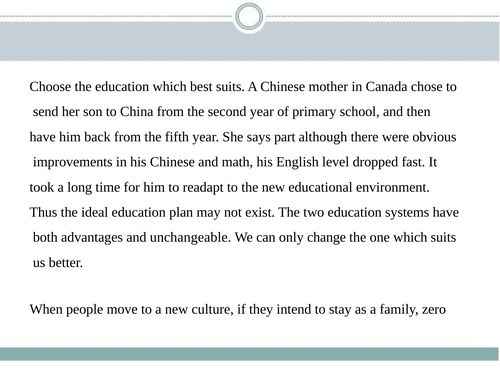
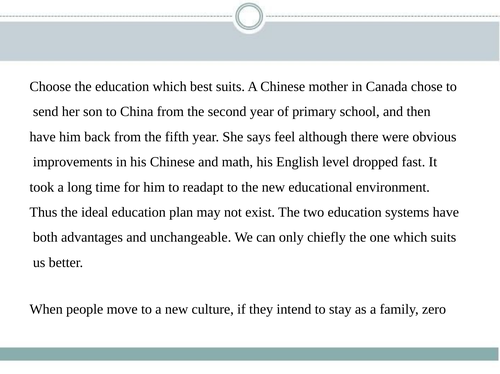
part: part -> feel
change: change -> chiefly
